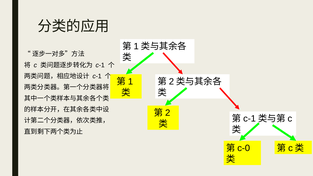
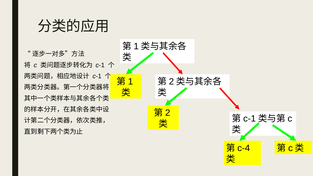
c-0: c-0 -> c-4
